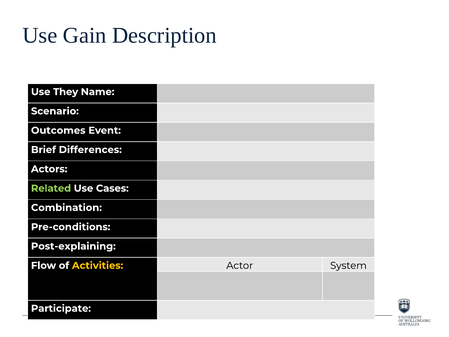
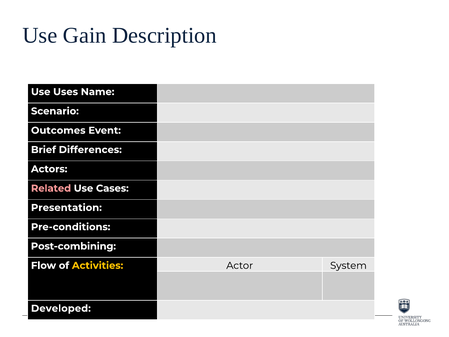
They: They -> Uses
Related colour: light green -> pink
Combination: Combination -> Presentation
Post-explaining: Post-explaining -> Post-combining
Participate: Participate -> Developed
